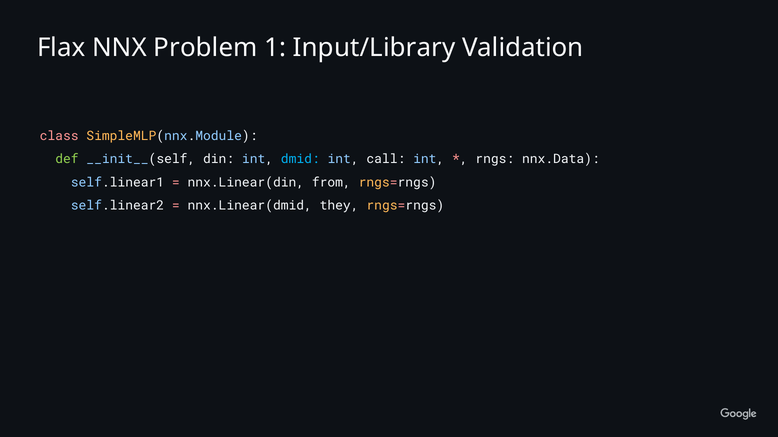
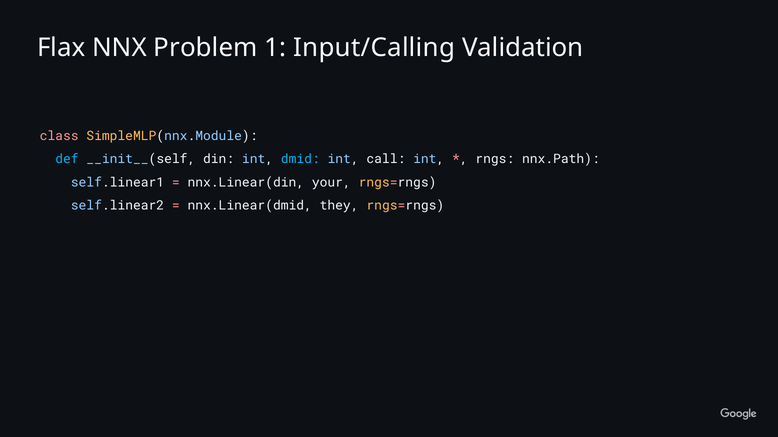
Input/Library: Input/Library -> Input/Calling
def colour: light green -> light blue
nnx.Data: nnx.Data -> nnx.Path
from: from -> your
